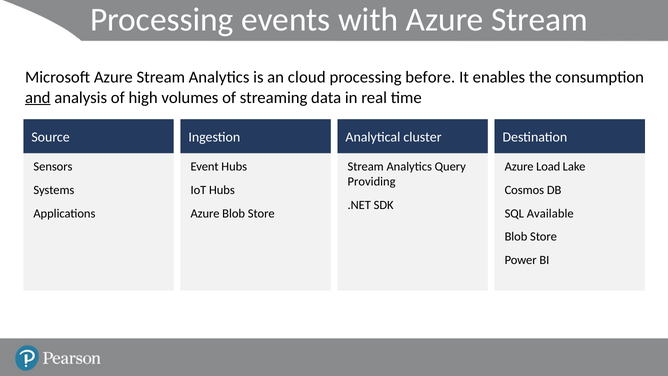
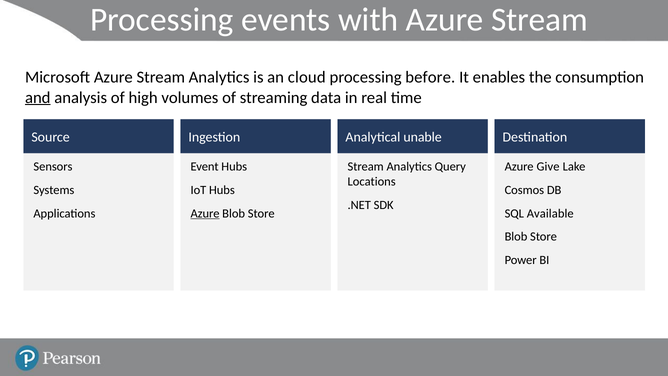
cluster: cluster -> unable
Load: Load -> Give
Providing: Providing -> Locations
Azure at (205, 213) underline: none -> present
